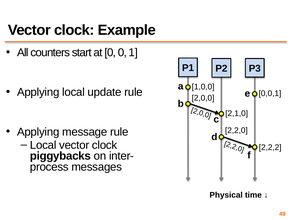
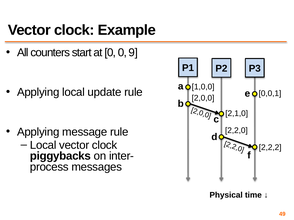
1: 1 -> 9
